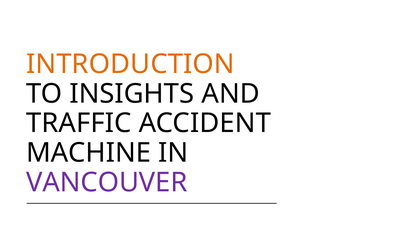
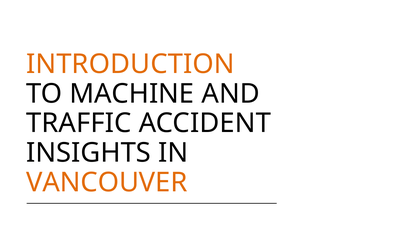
INSIGHTS: INSIGHTS -> MACHINE
MACHINE: MACHINE -> INSIGHTS
VANCOUVER colour: purple -> orange
